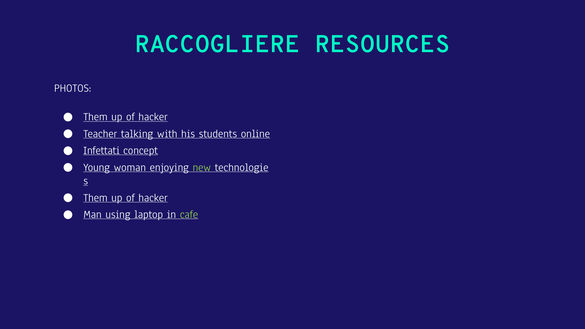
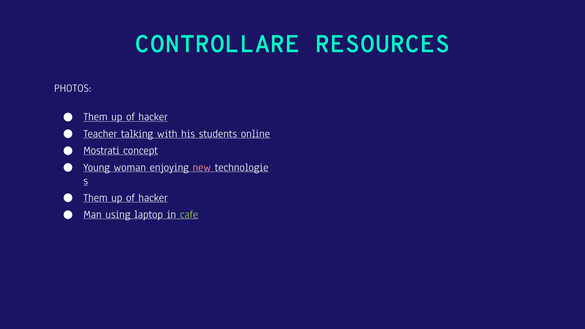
RACCOGLIERE: RACCOGLIERE -> CONTROLLARE
Infettati: Infettati -> Mostrati
new colour: light green -> pink
